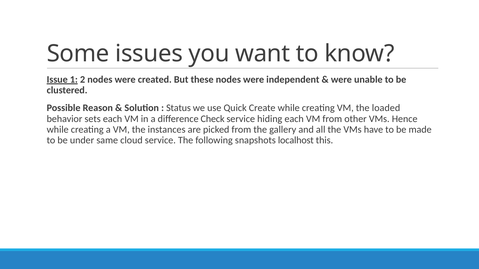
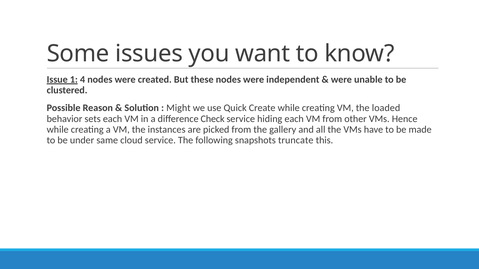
2: 2 -> 4
Status: Status -> Might
localhost: localhost -> truncate
